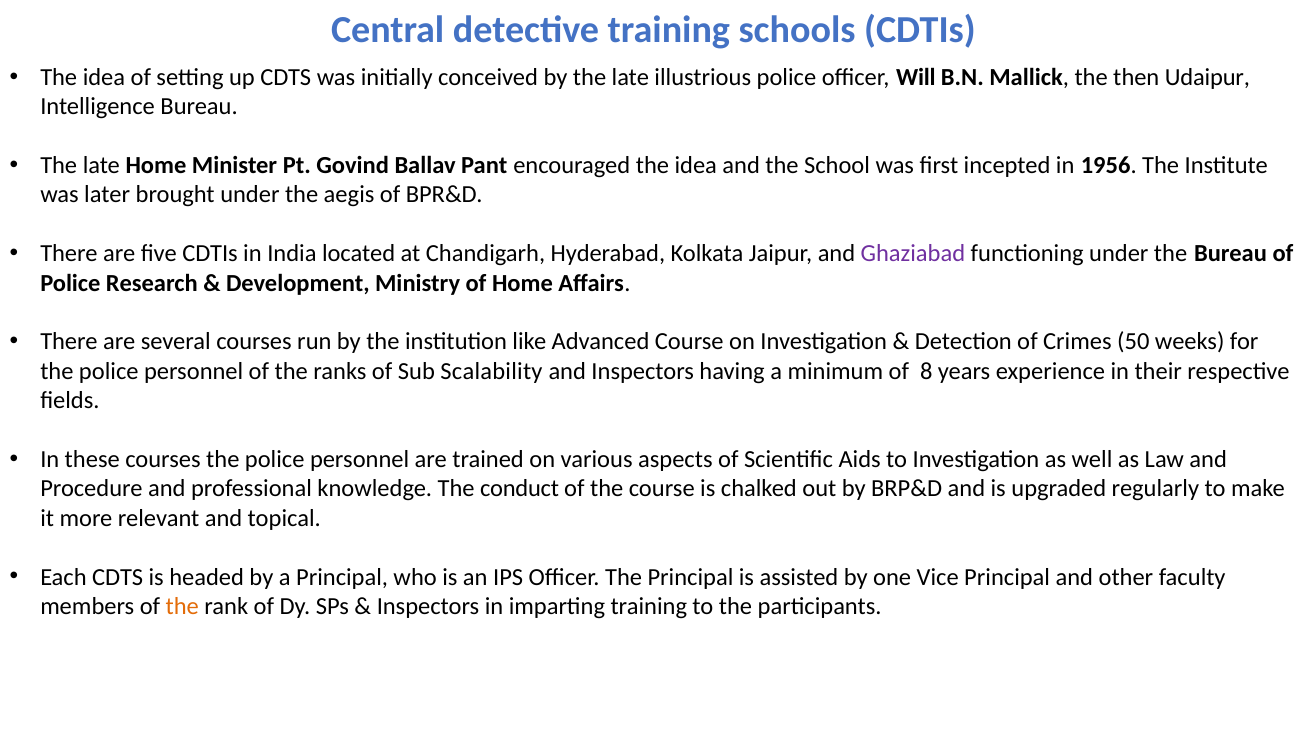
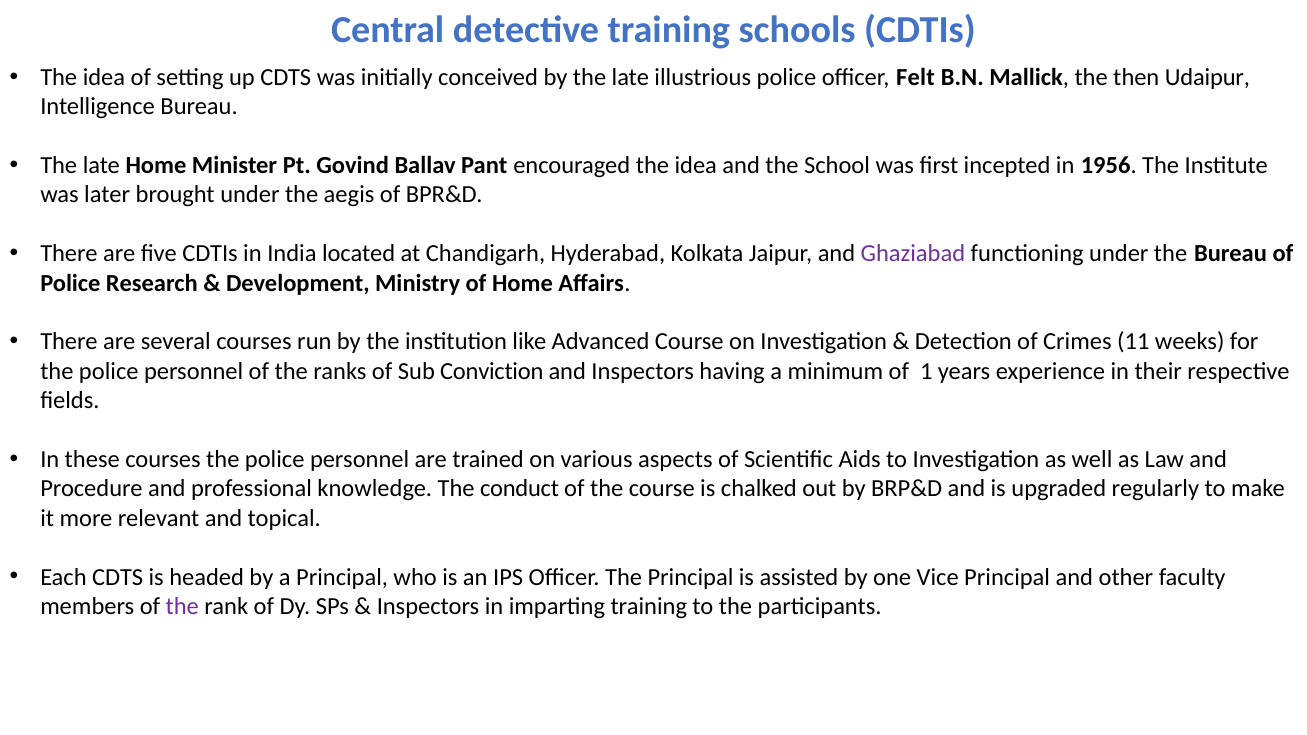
Will: Will -> Felt
50: 50 -> 11
Scalability: Scalability -> Conviction
8: 8 -> 1
the at (182, 607) colour: orange -> purple
